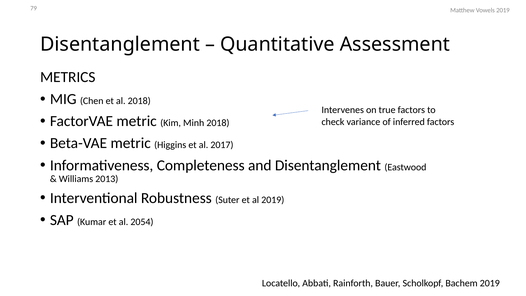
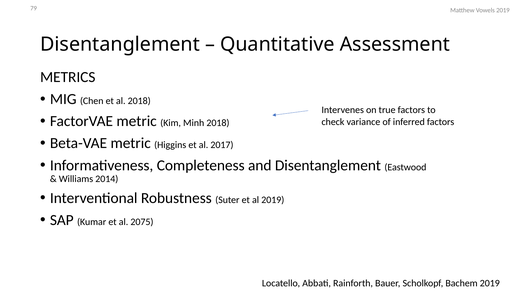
2013: 2013 -> 2014
2054: 2054 -> 2075
